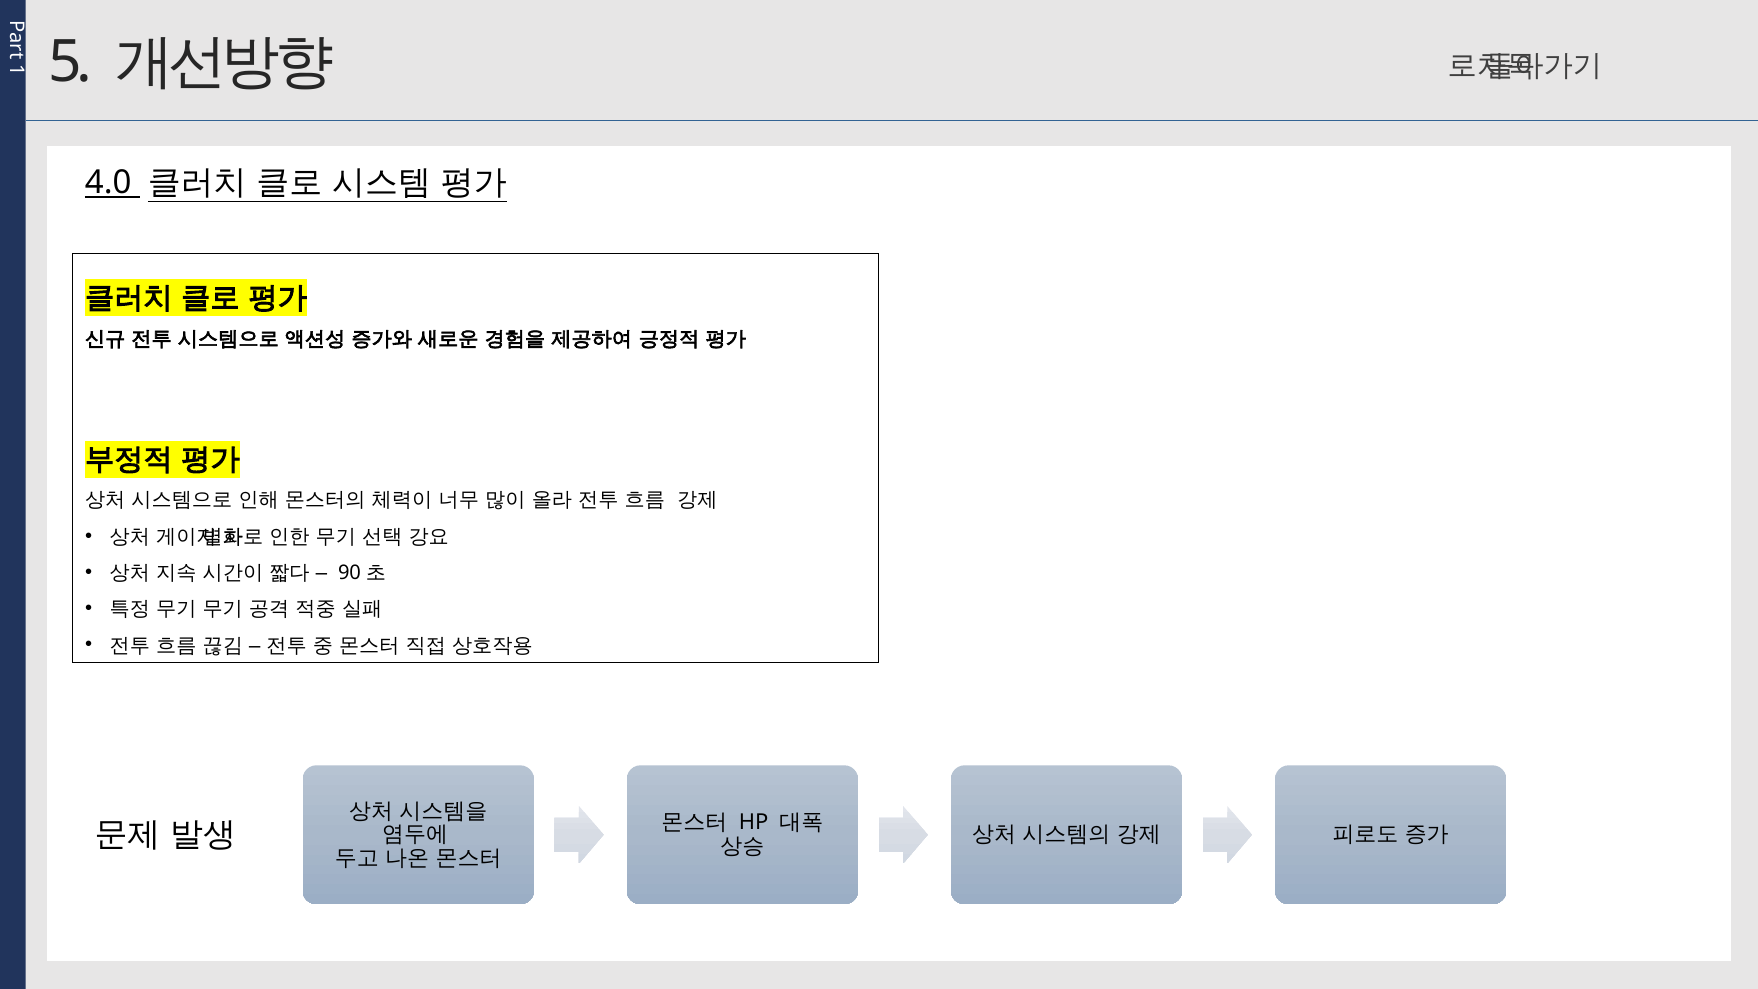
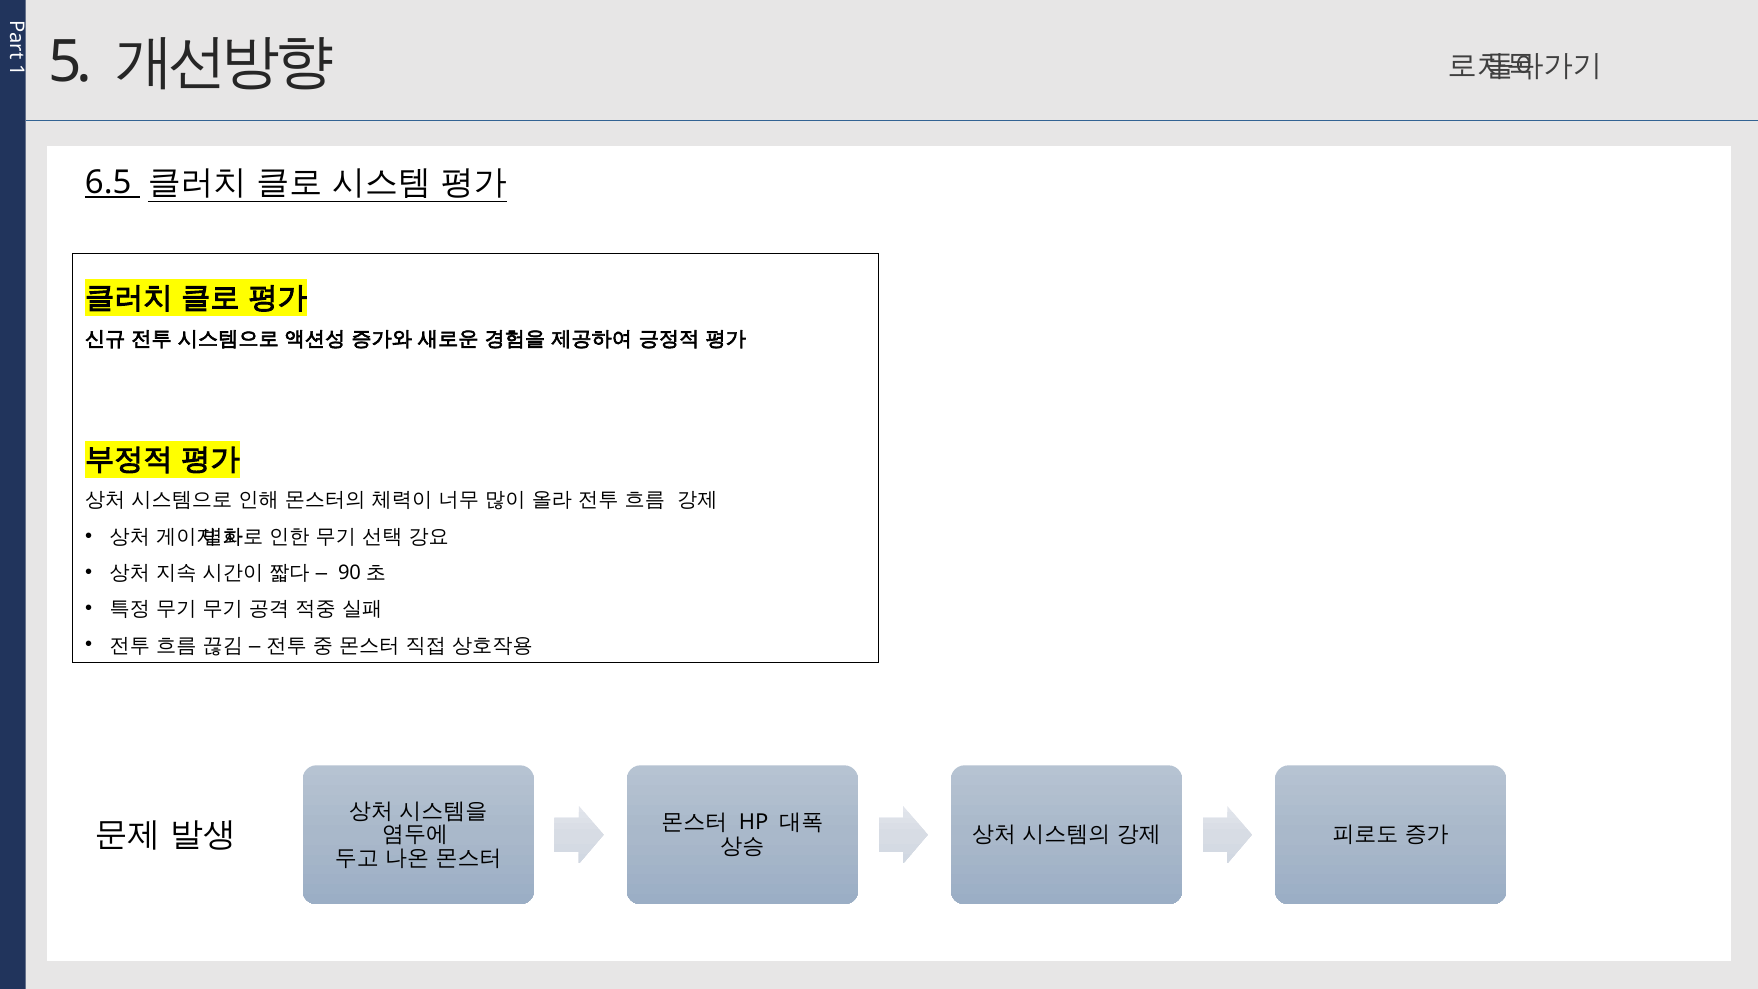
4.0: 4.0 -> 6.5
